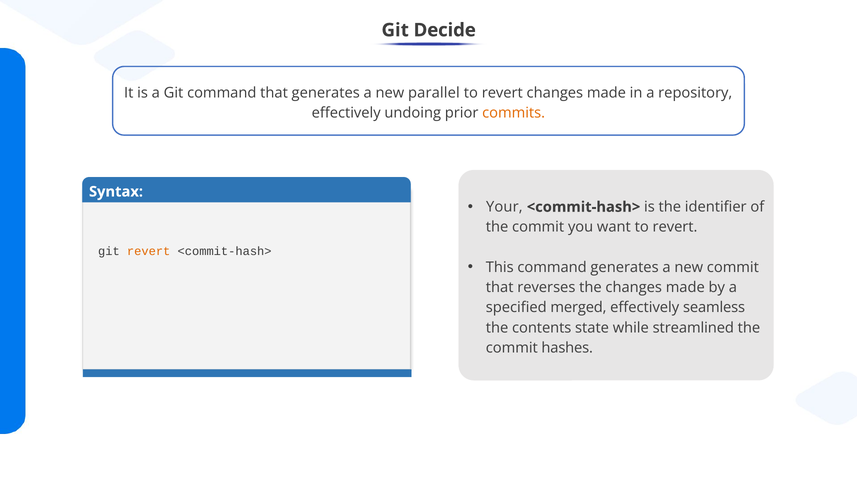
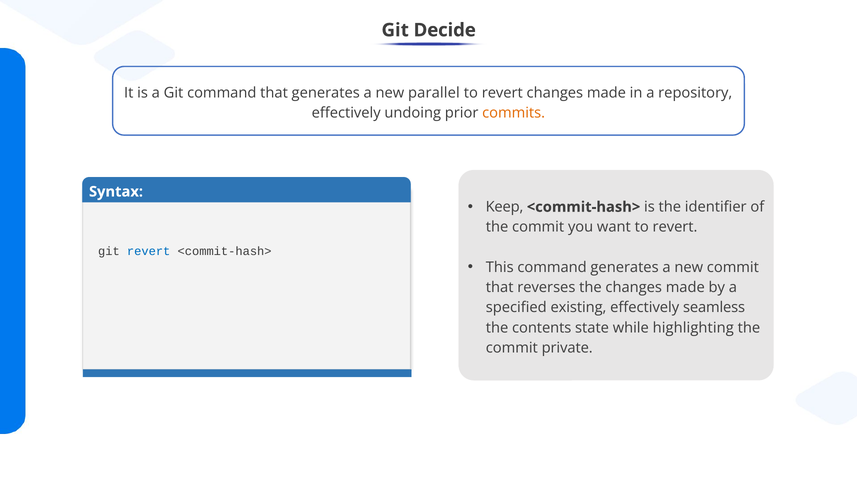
Your: Your -> Keep
revert at (149, 251) colour: orange -> blue
merged: merged -> existing
streamlined: streamlined -> highlighting
hashes: hashes -> private
